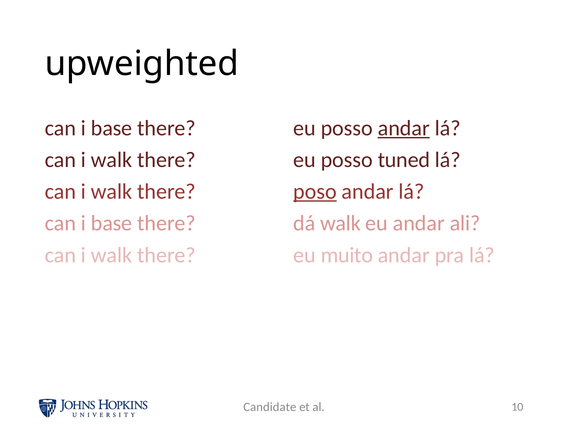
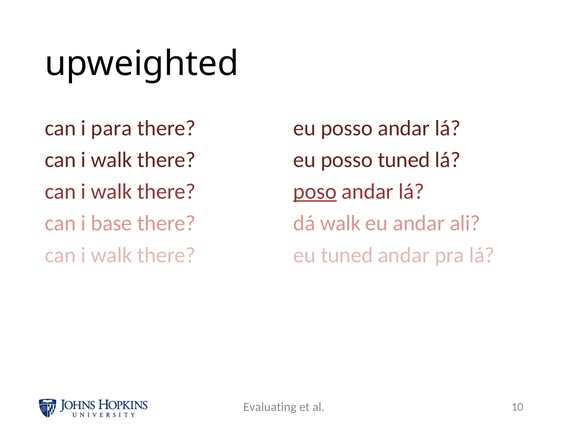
base at (112, 128): base -> para
andar at (404, 128) underline: present -> none
eu muito: muito -> tuned
Candidate: Candidate -> Evaluating
